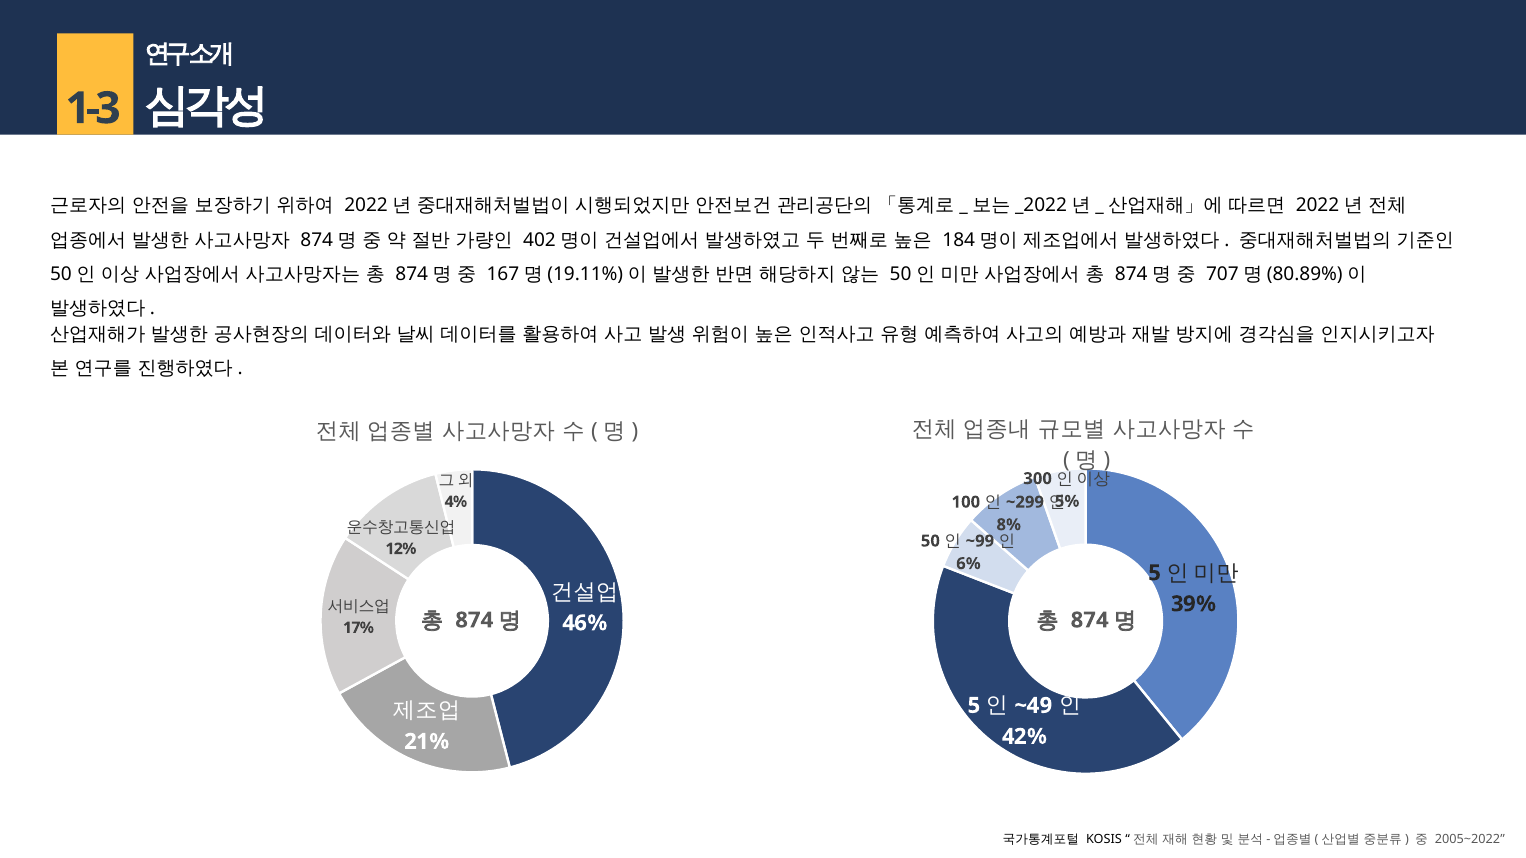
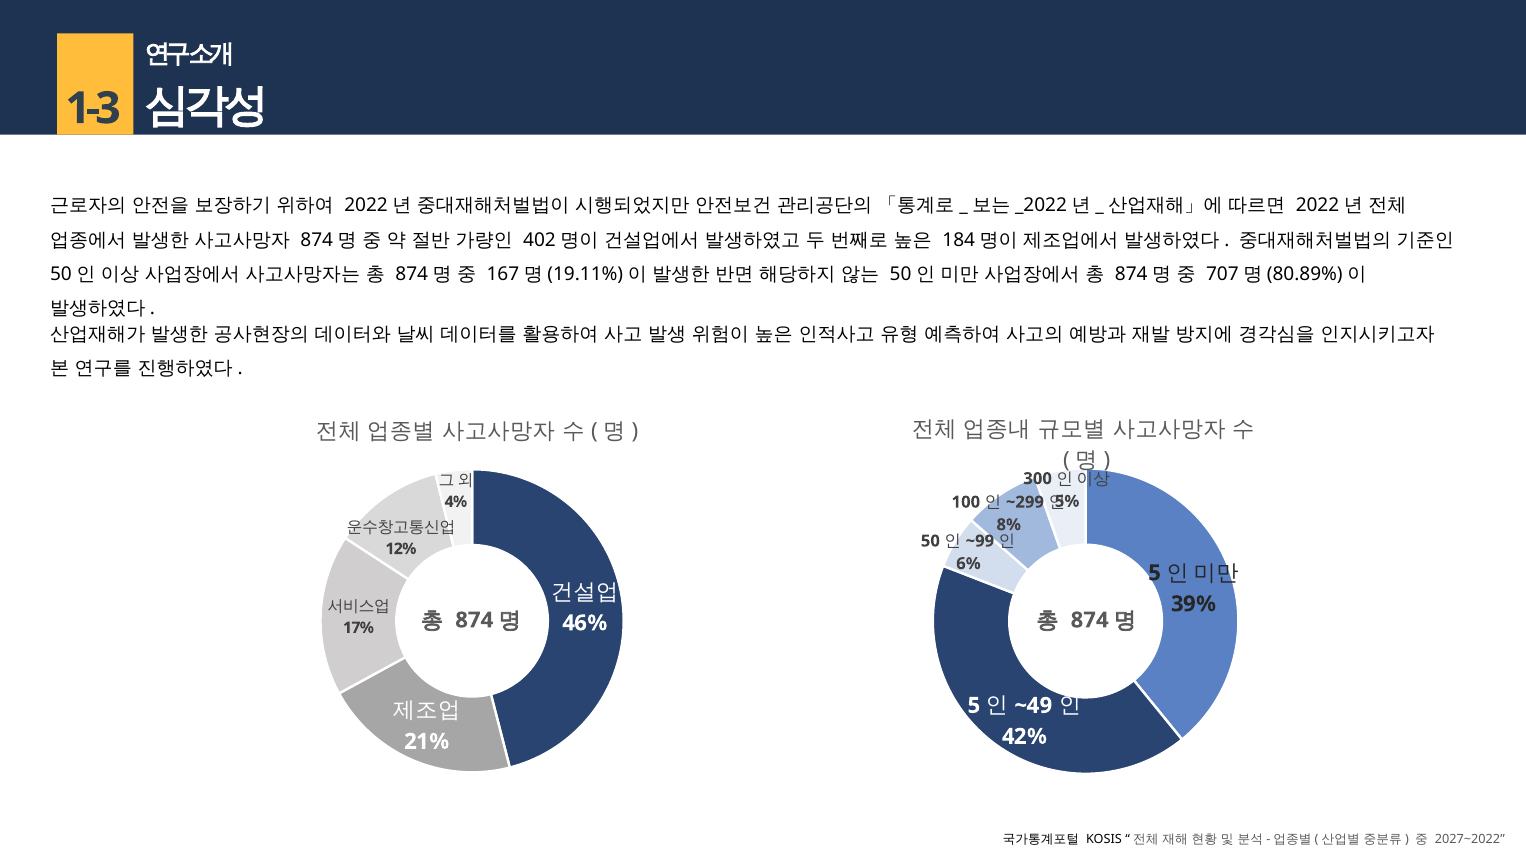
2005~2022: 2005~2022 -> 2027~2022
